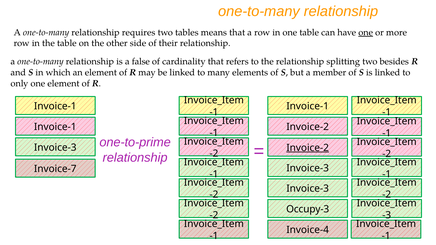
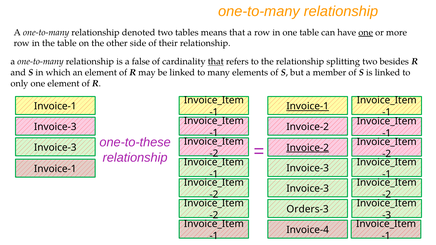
requires: requires -> denoted
that at (216, 62) underline: none -> present
Invoice-1 at (308, 106) underline: none -> present
Invoice-1 at (55, 127): Invoice-1 -> Invoice-3
one-to-prime: one-to-prime -> one-to-these
Invoice-7 at (55, 169): Invoice-7 -> Invoice-1
Occupy-3: Occupy-3 -> Orders-3
